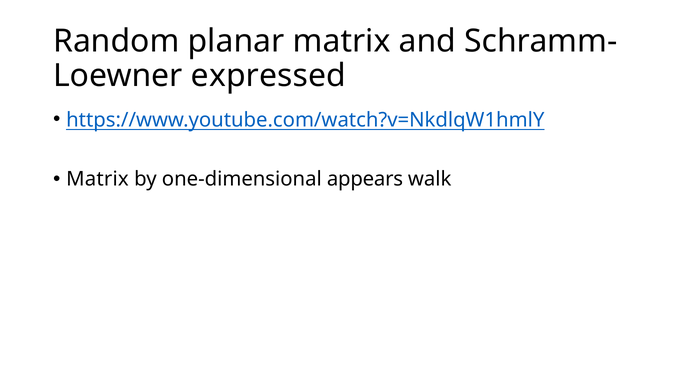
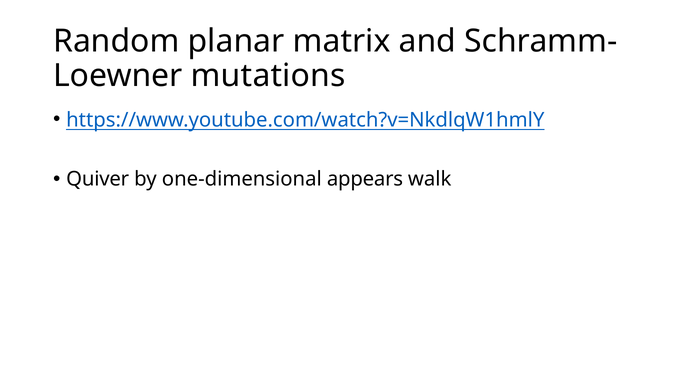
expressed: expressed -> mutations
Matrix at (97, 179): Matrix -> Quiver
